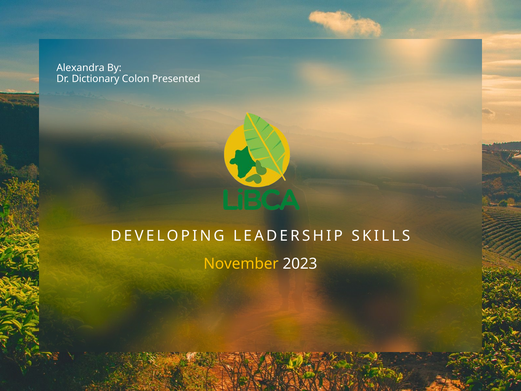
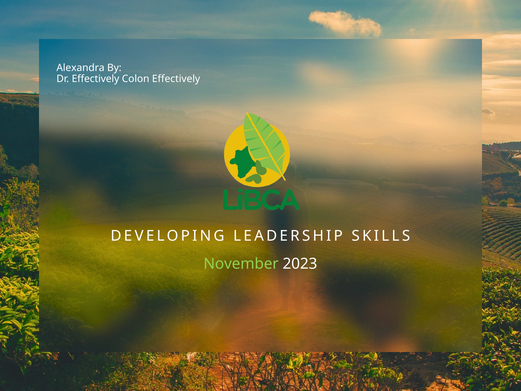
Dr Dictionary: Dictionary -> Effectively
Colon Presented: Presented -> Effectively
November colour: yellow -> light green
